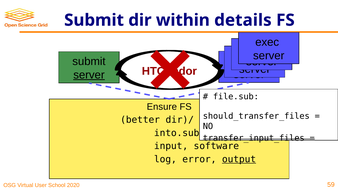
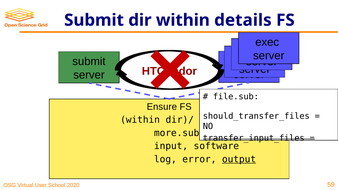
server at (89, 75) underline: present -> none
better at (140, 120): better -> within
into.sub: into.sub -> more.sub
